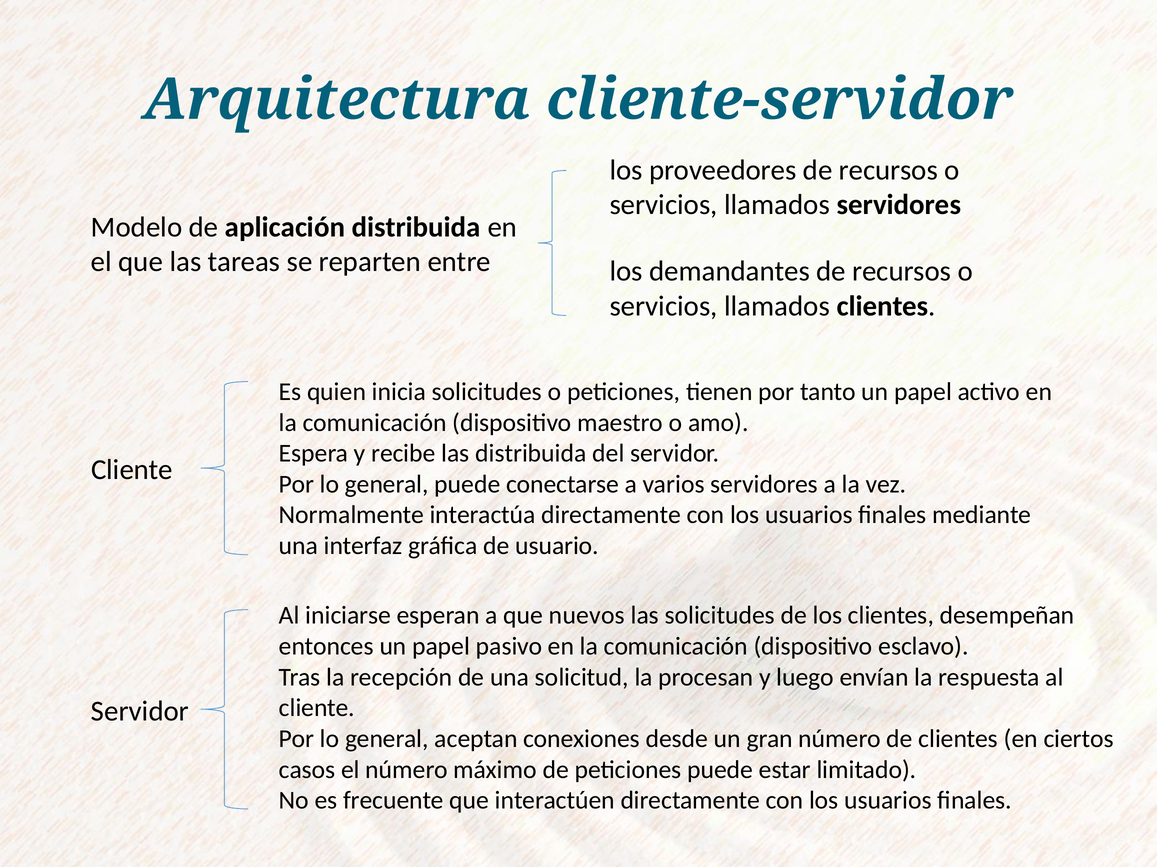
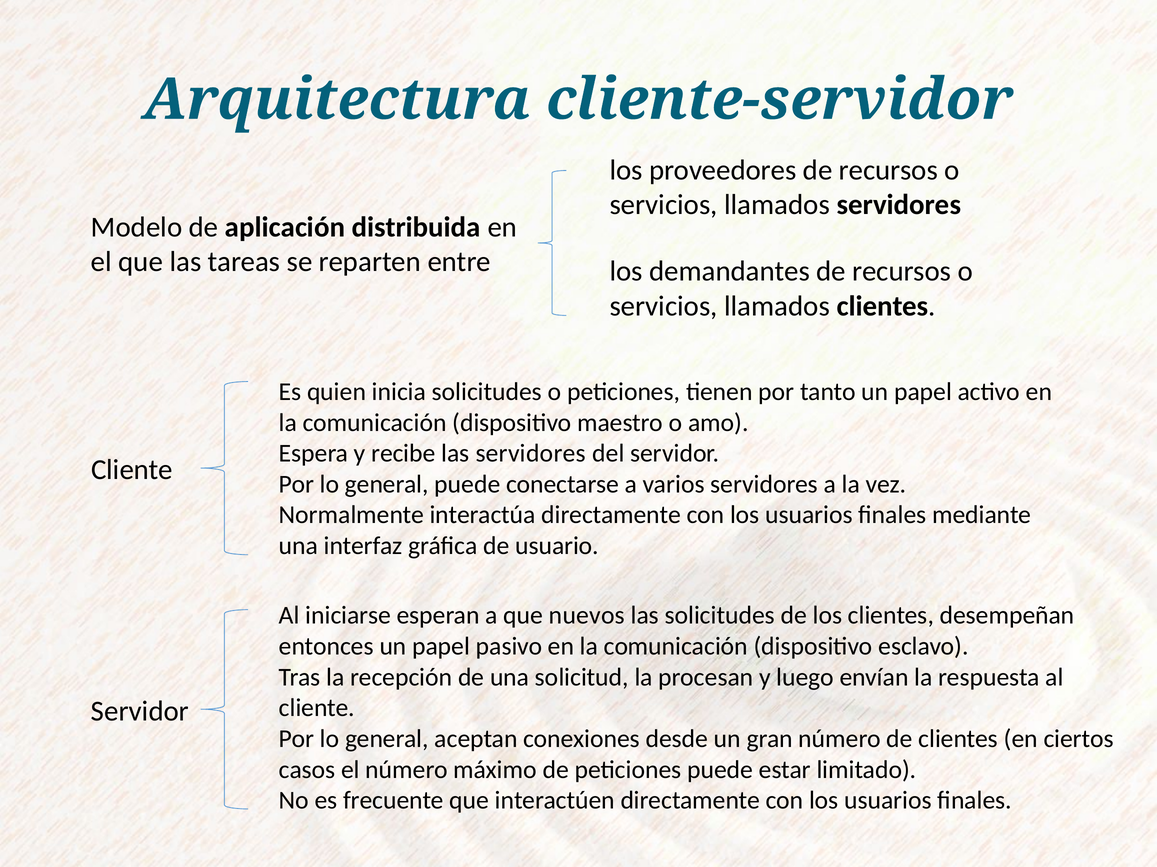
las distribuida: distribuida -> servidores
